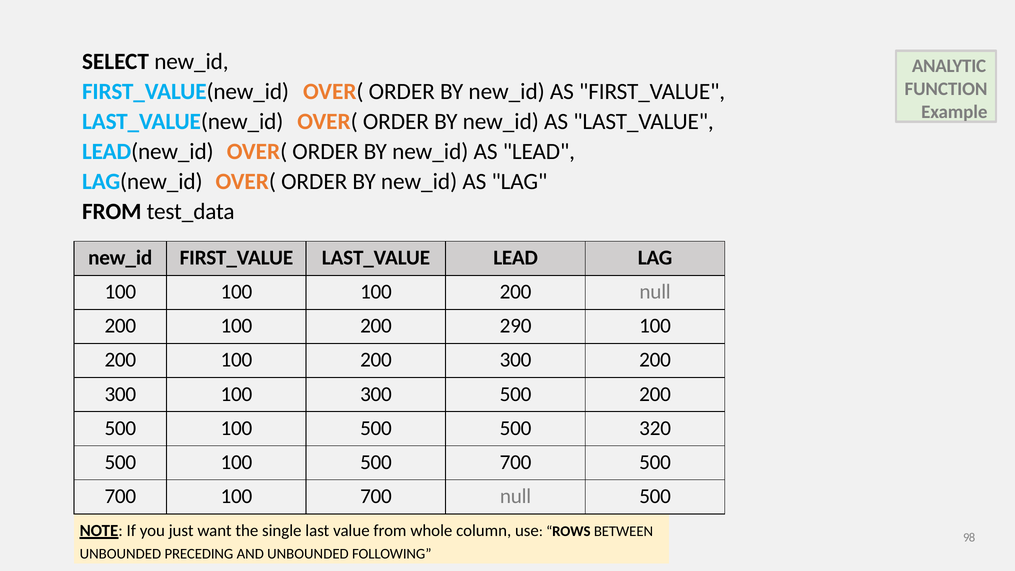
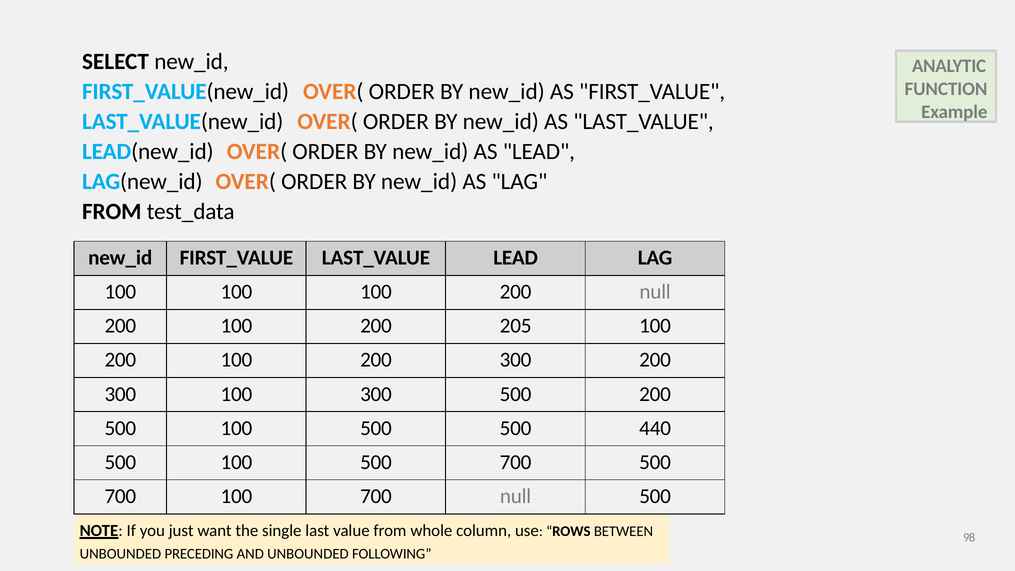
290: 290 -> 205
320: 320 -> 440
